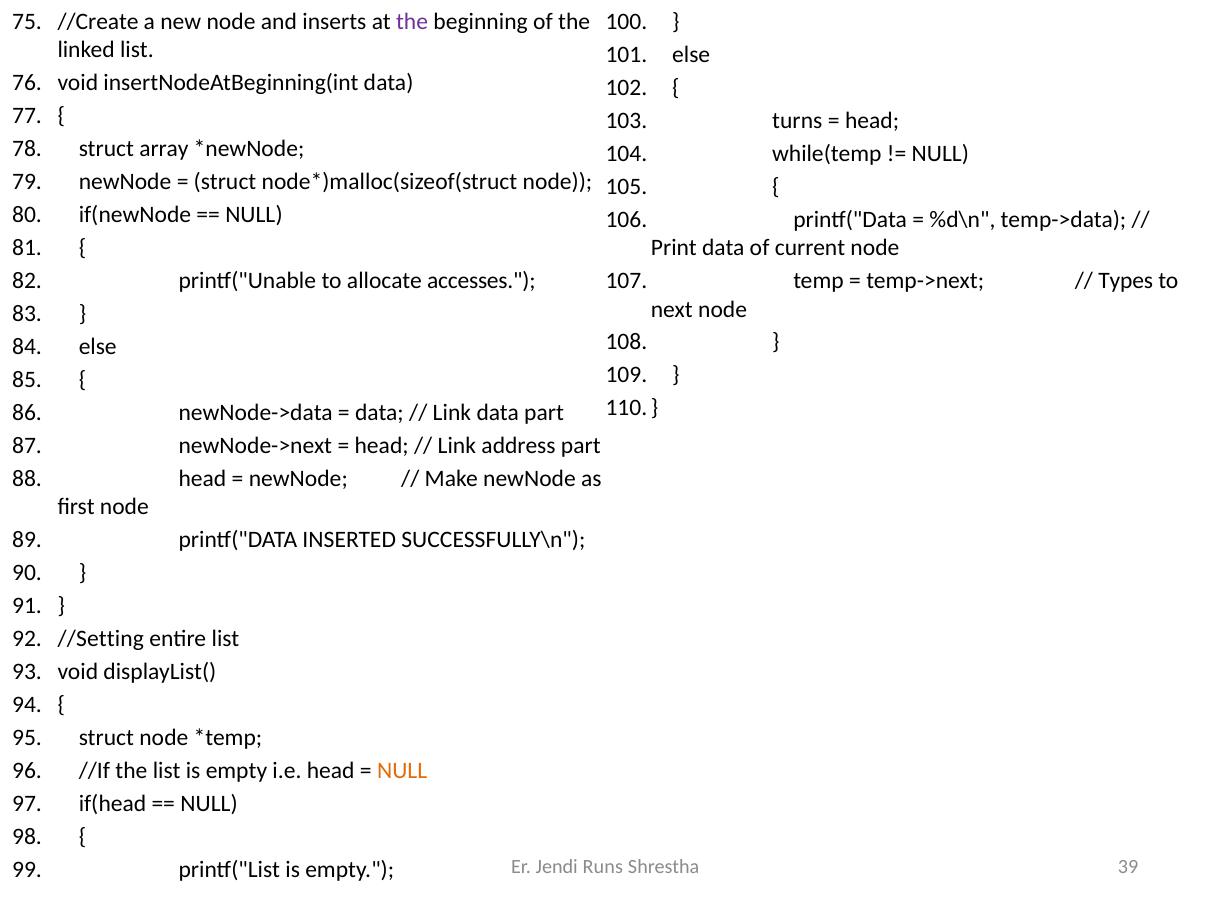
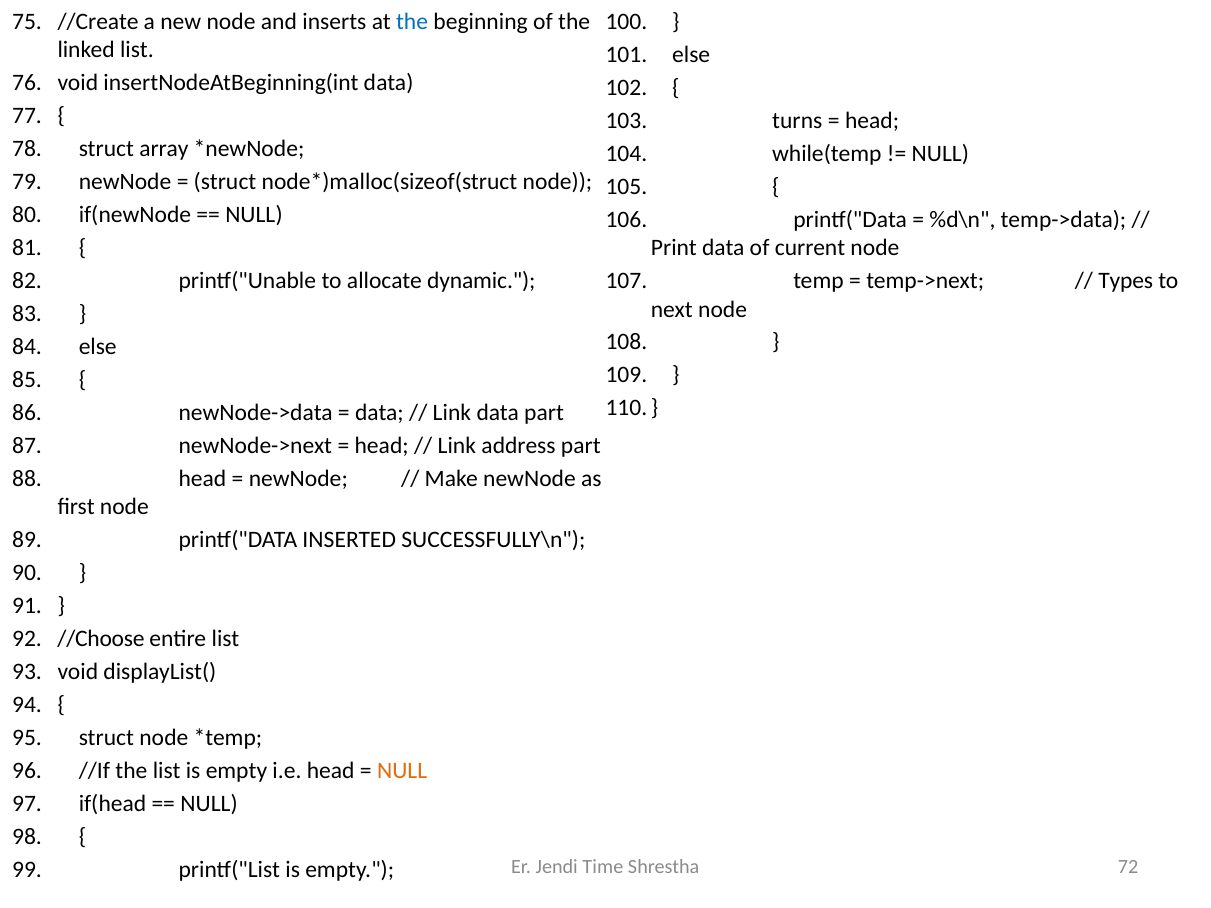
the at (412, 22) colour: purple -> blue
accesses: accesses -> dynamic
//Setting: //Setting -> //Choose
Runs: Runs -> Time
39: 39 -> 72
